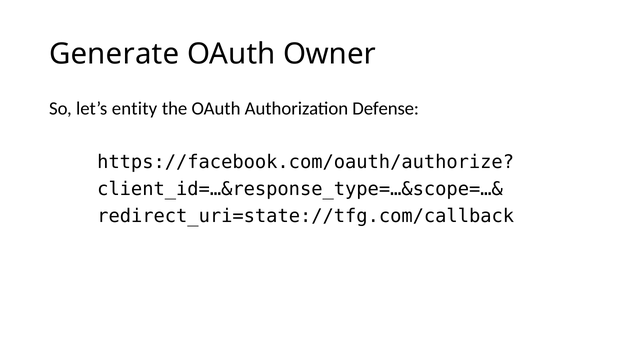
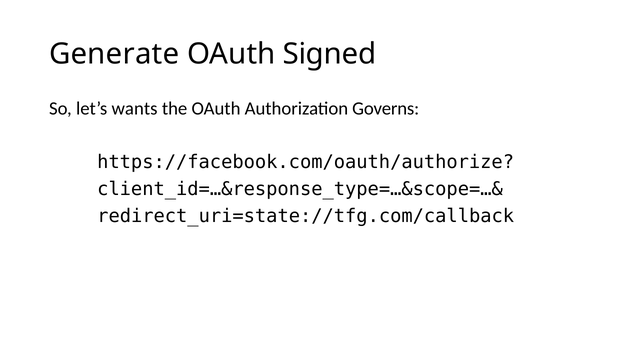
Owner: Owner -> Signed
entity: entity -> wants
Defense: Defense -> Governs
